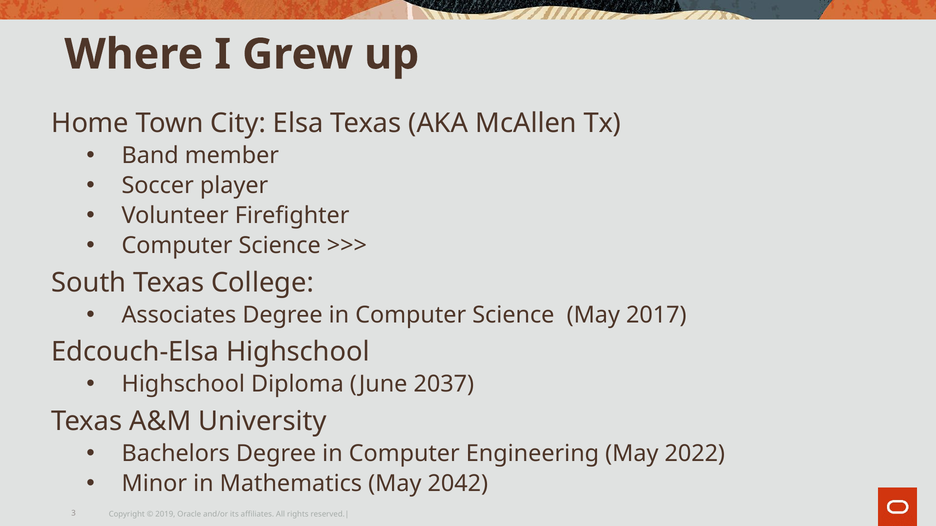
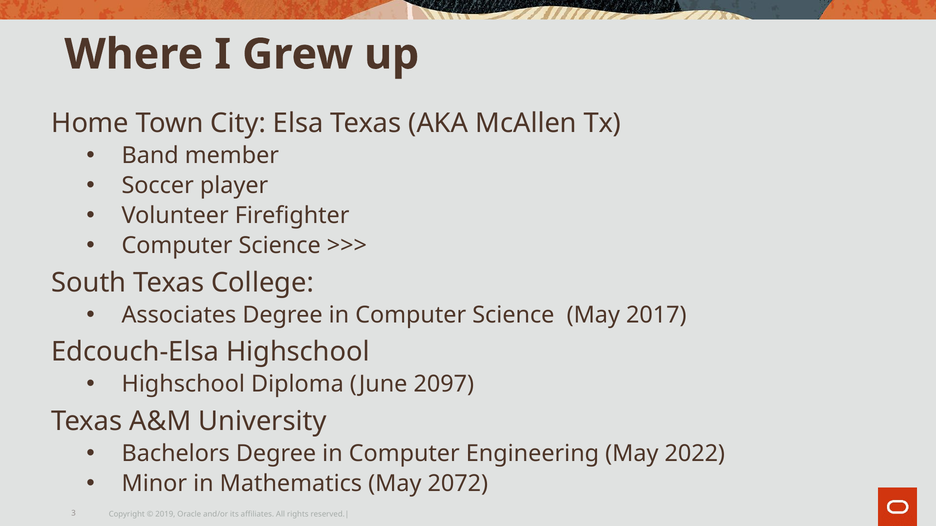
2037: 2037 -> 2097
2042: 2042 -> 2072
